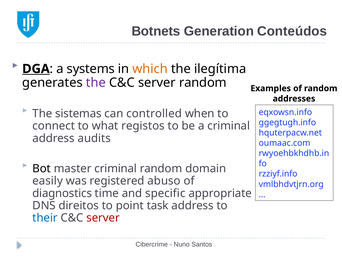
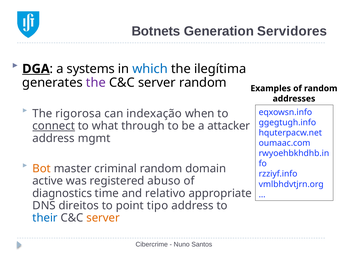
Conteúdos: Conteúdos -> Servidores
which colour: orange -> blue
sistemas: sistemas -> rigorosa
controlled: controlled -> indexação
connect underline: none -> present
registos: registos -> through
a criminal: criminal -> attacker
audits: audits -> mgmt
Bot colour: black -> orange
easily: easily -> active
specific: specific -> relativo
task: task -> tipo
server at (103, 217) colour: red -> orange
